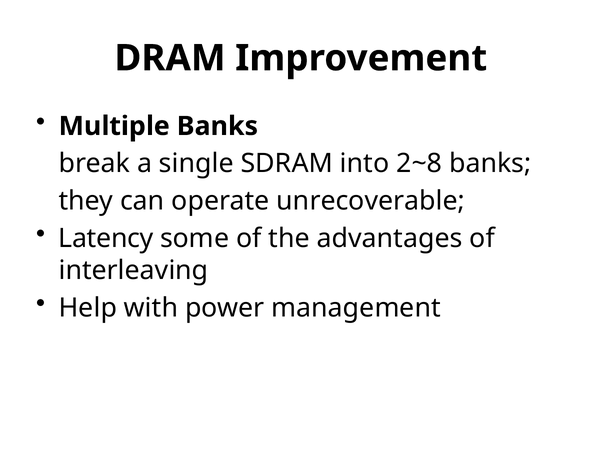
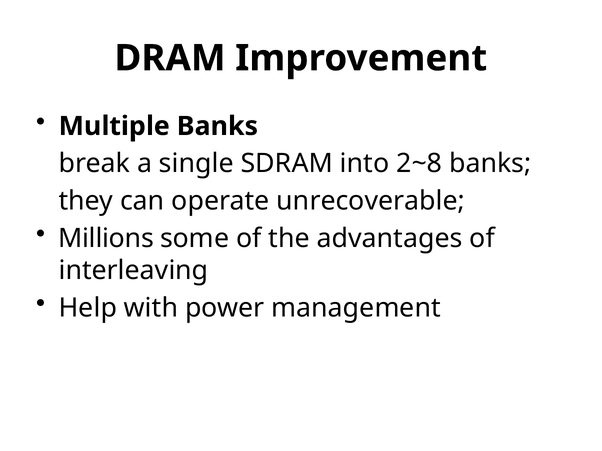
Latency: Latency -> Millions
